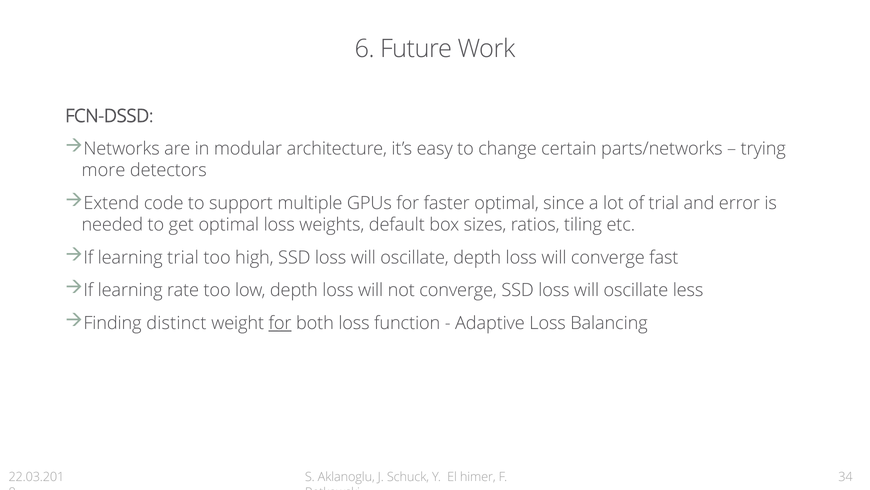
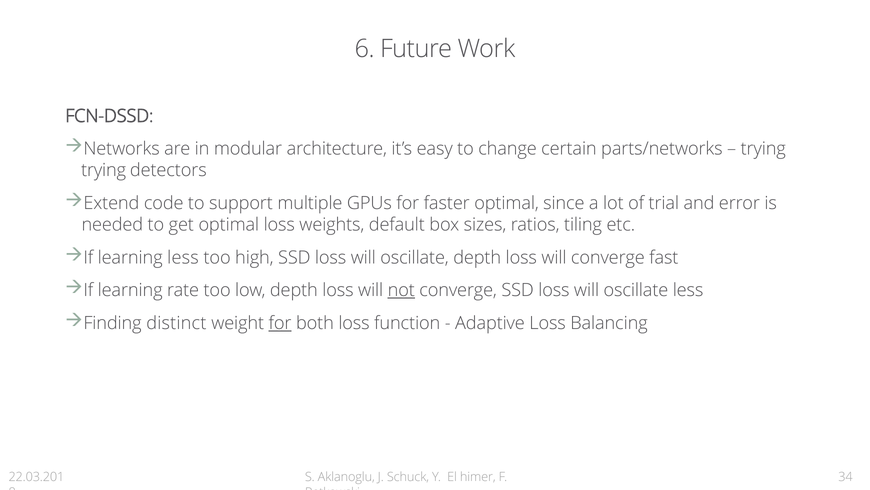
more at (103, 170): more -> trying
learning trial: trial -> less
not underline: none -> present
